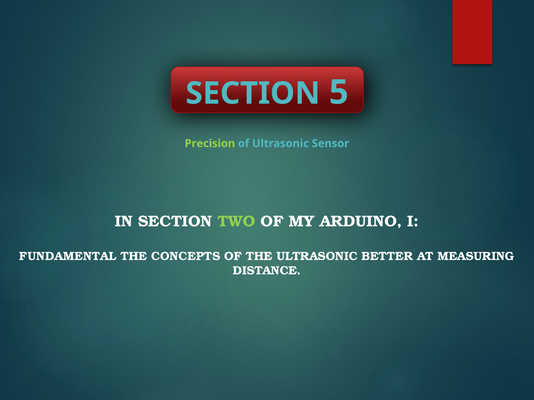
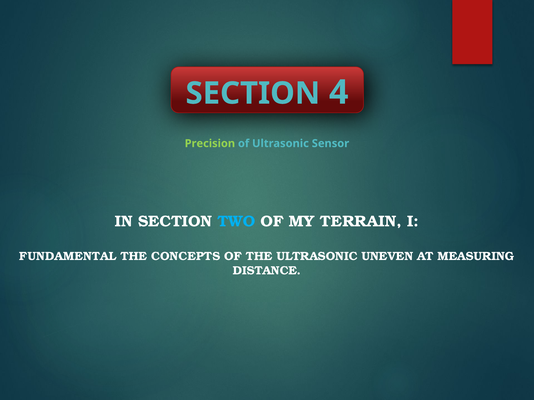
5: 5 -> 4
TWO colour: light green -> light blue
ARDUINO: ARDUINO -> TERRAIN
BETTER: BETTER -> UNEVEN
